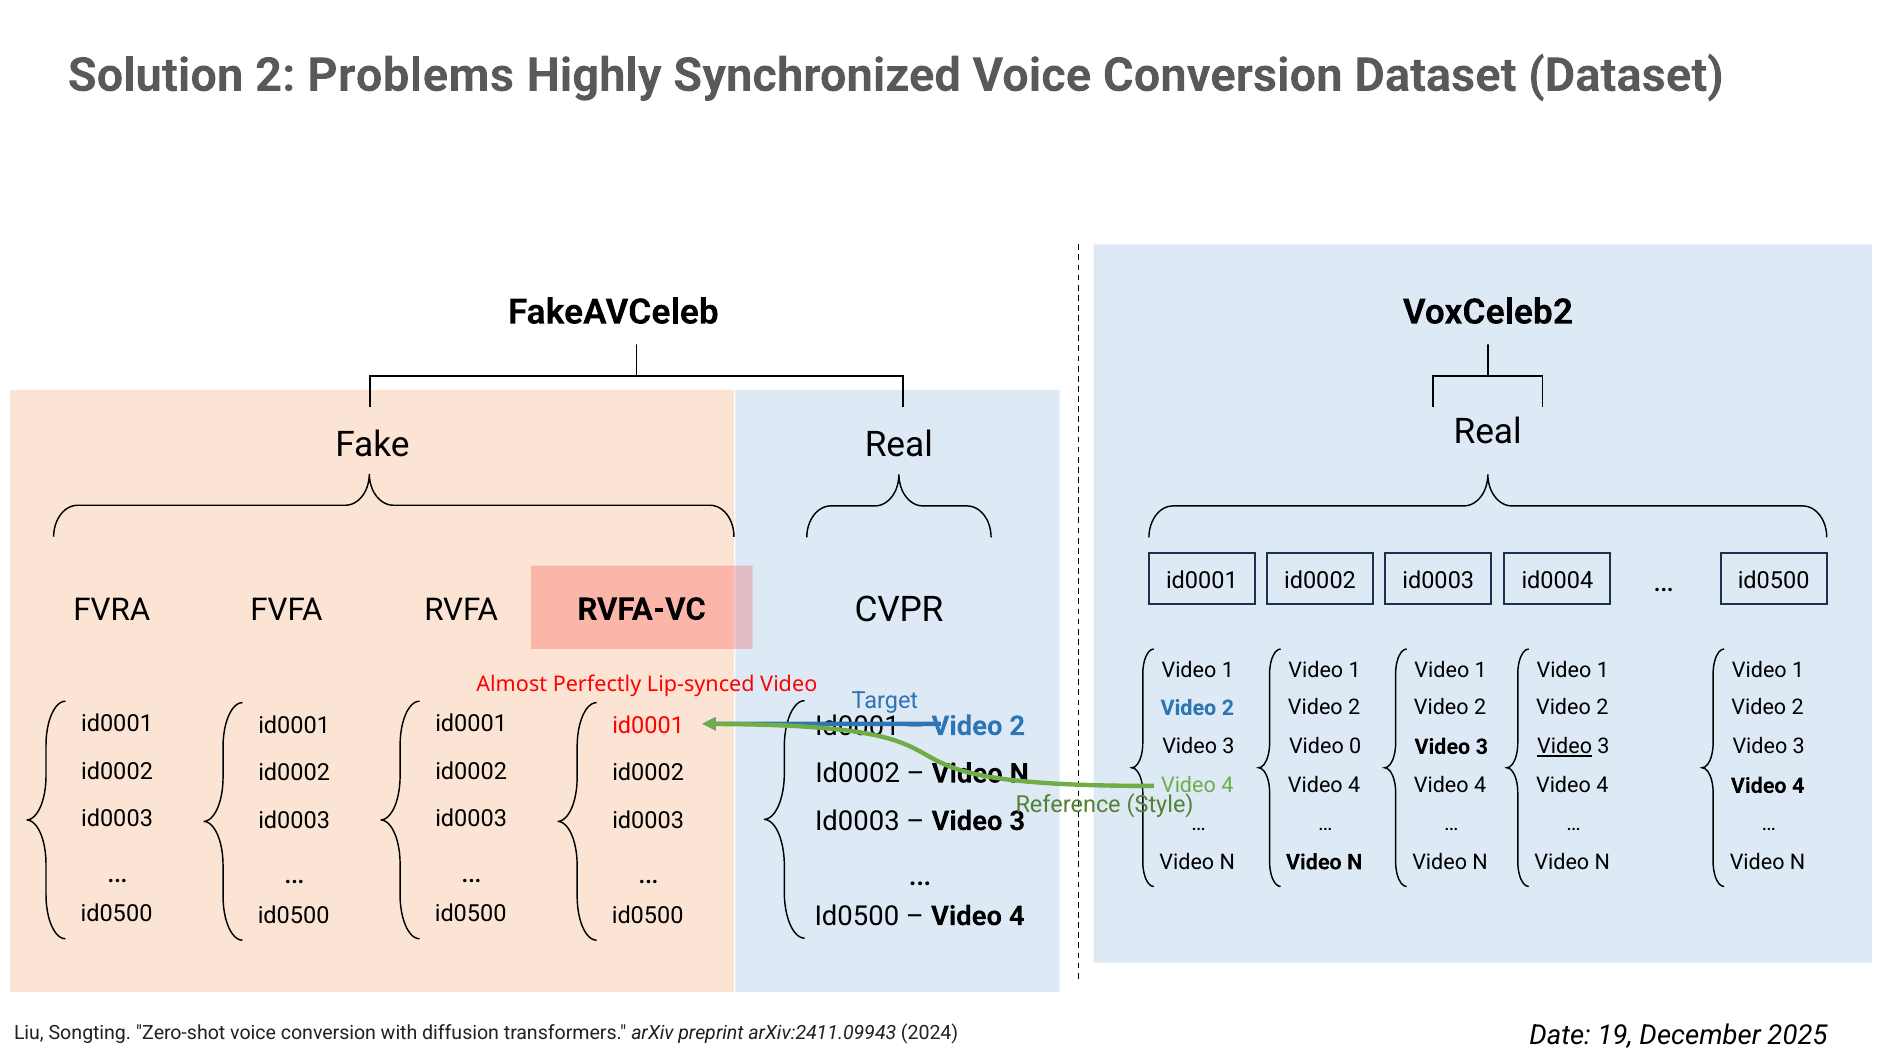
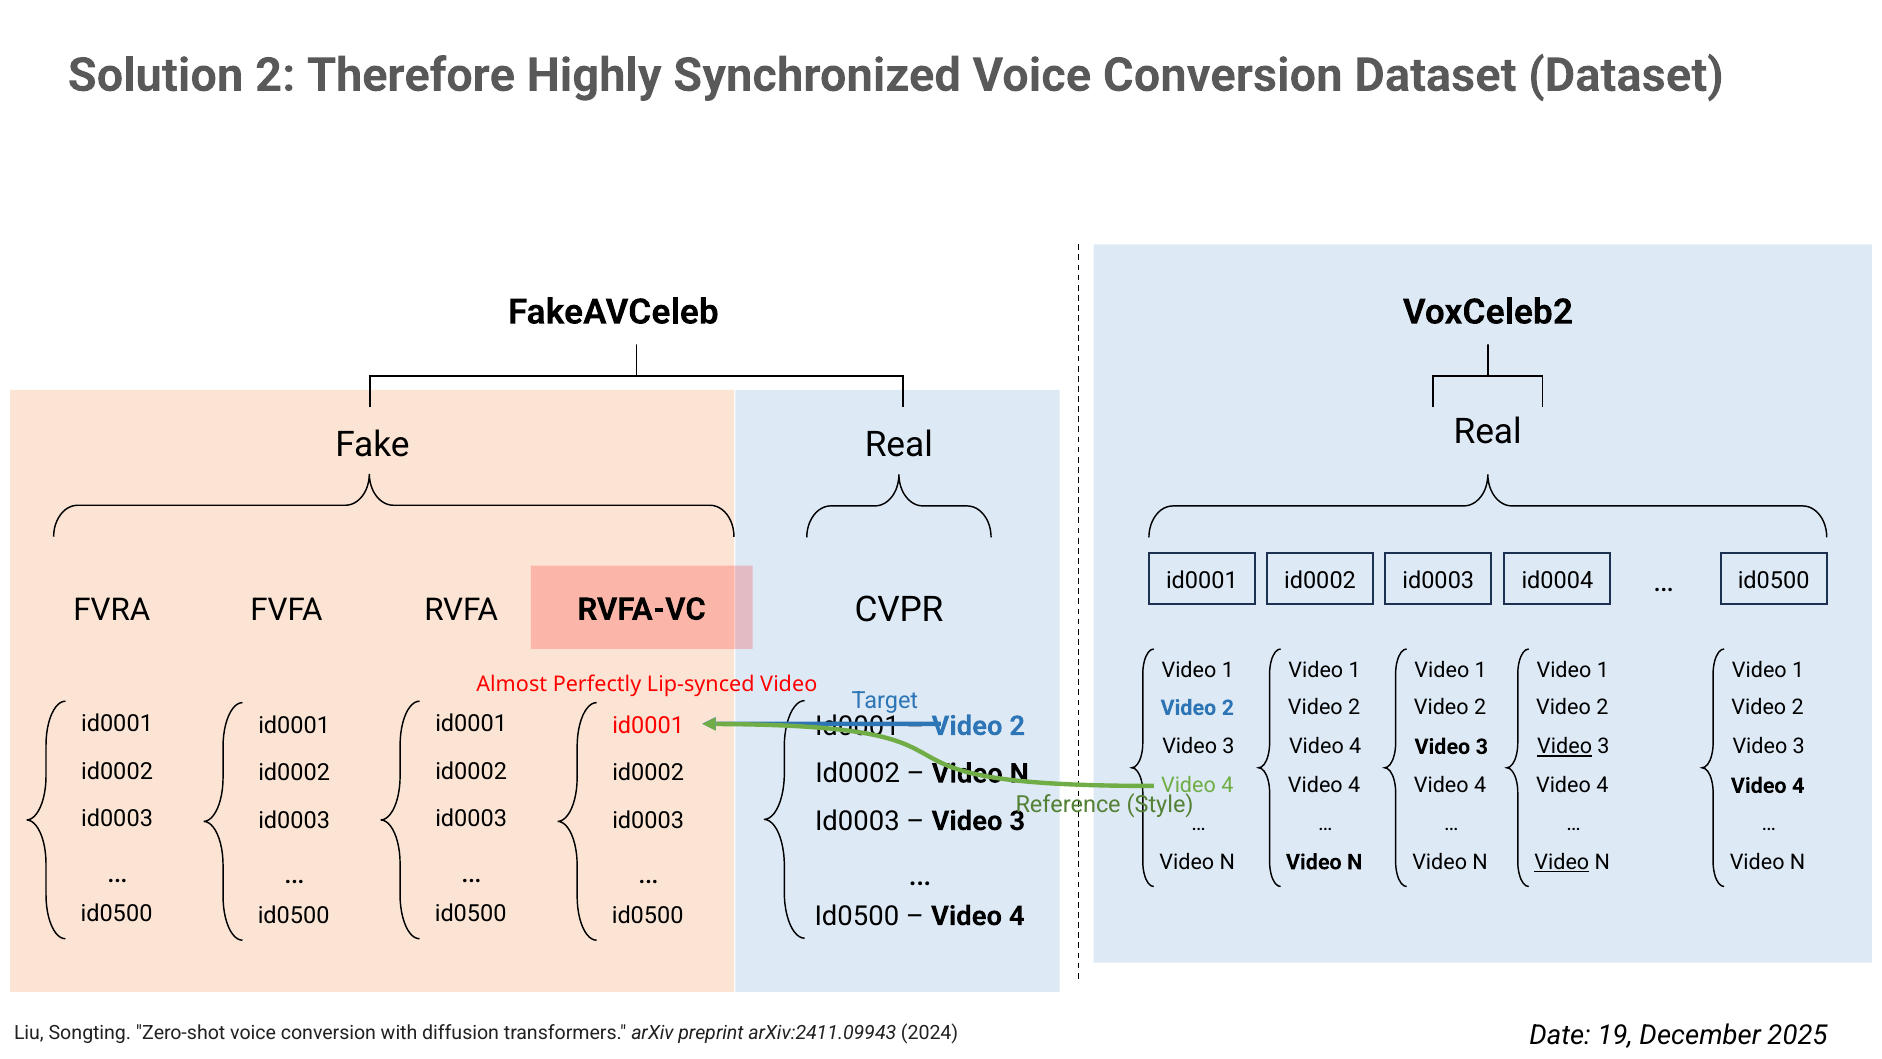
Problems: Problems -> Therefore
0 at (1355, 747): 0 -> 4
Video at (1562, 862) underline: none -> present
